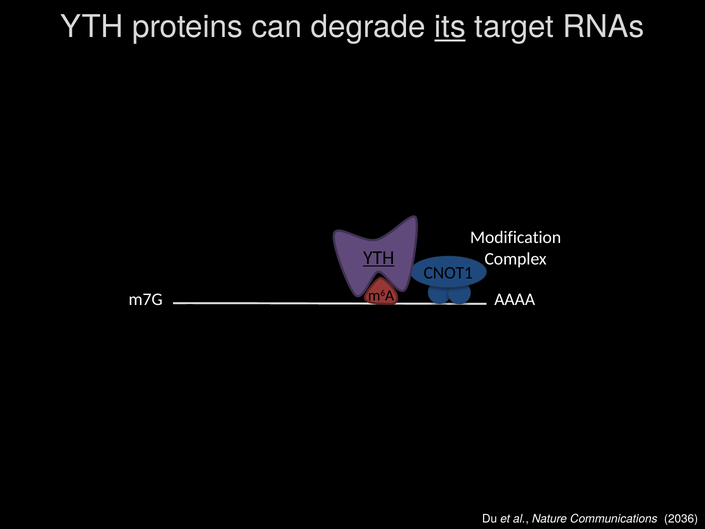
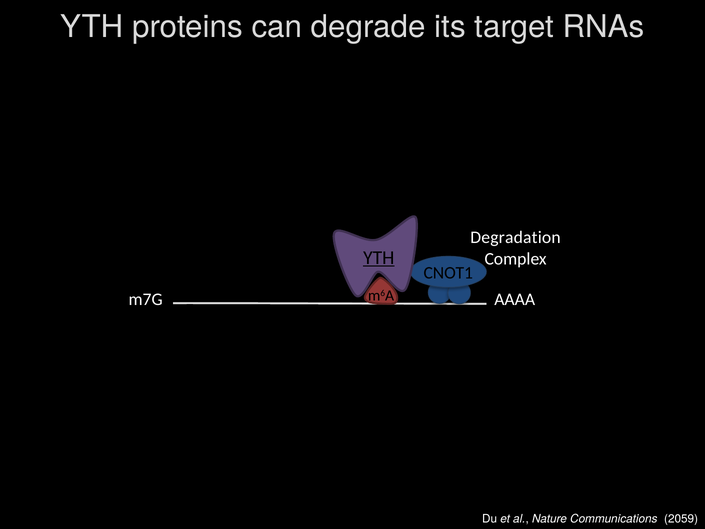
its underline: present -> none
Modification: Modification -> Degradation
2036: 2036 -> 2059
